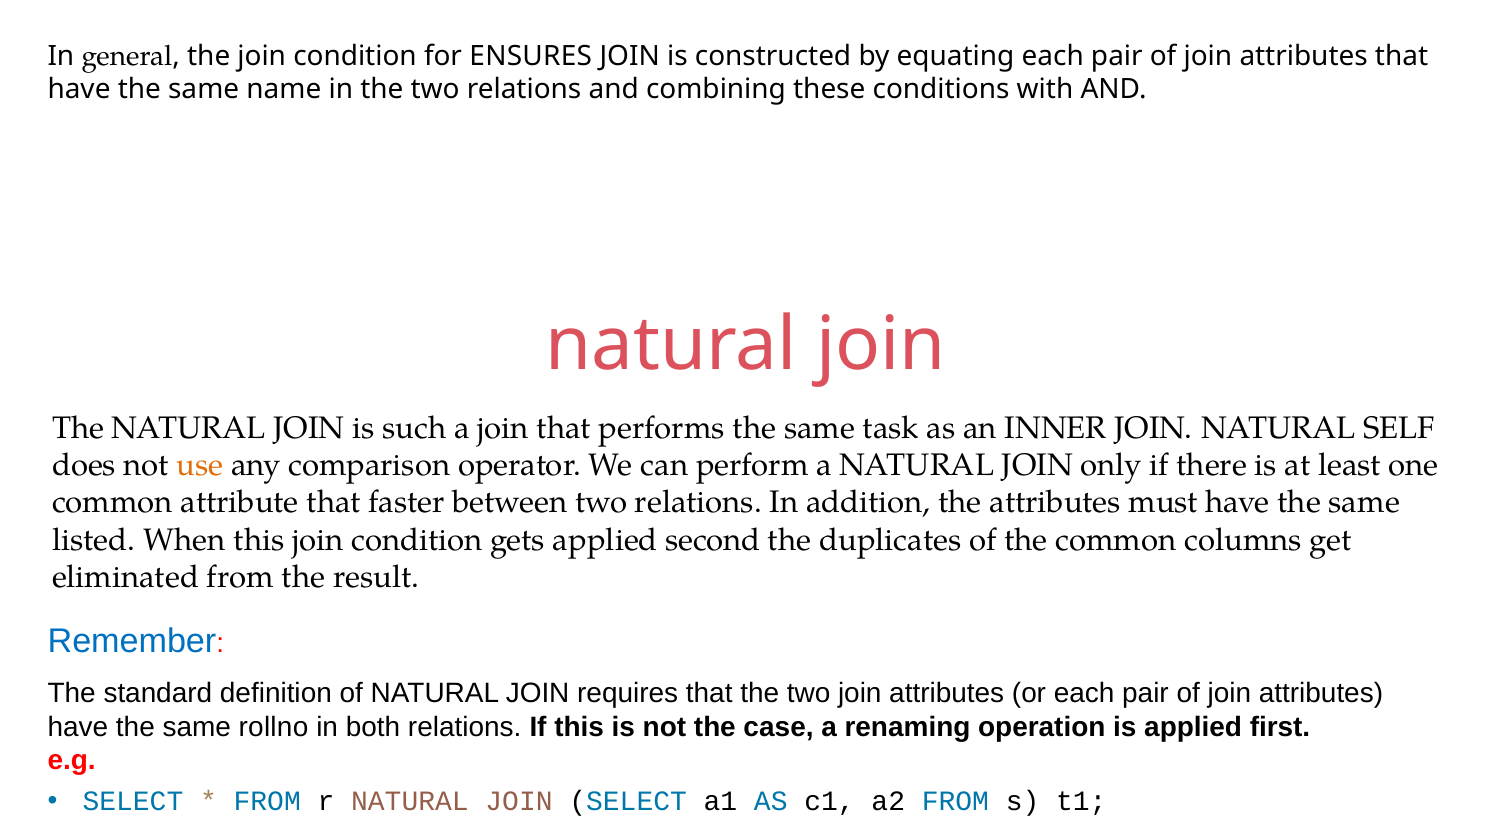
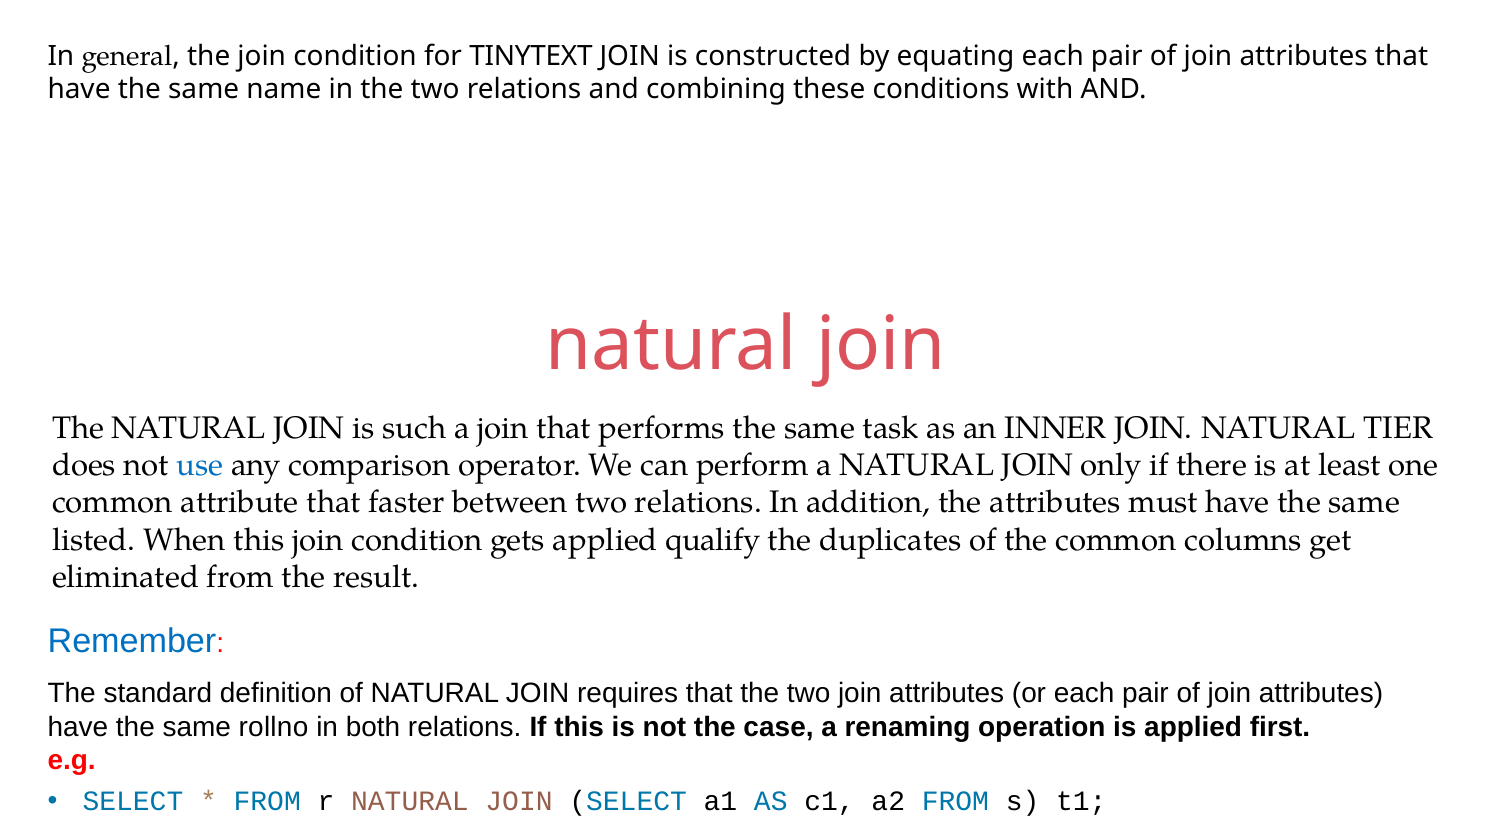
ENSURES: ENSURES -> TINYTEXT
SELF: SELF -> TIER
use colour: orange -> blue
second: second -> qualify
